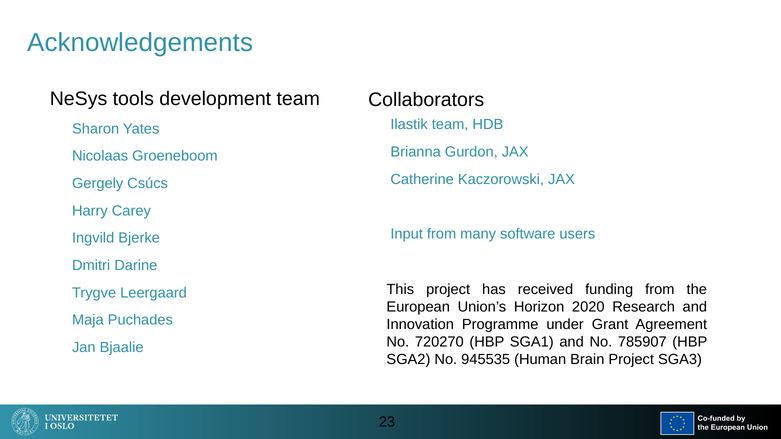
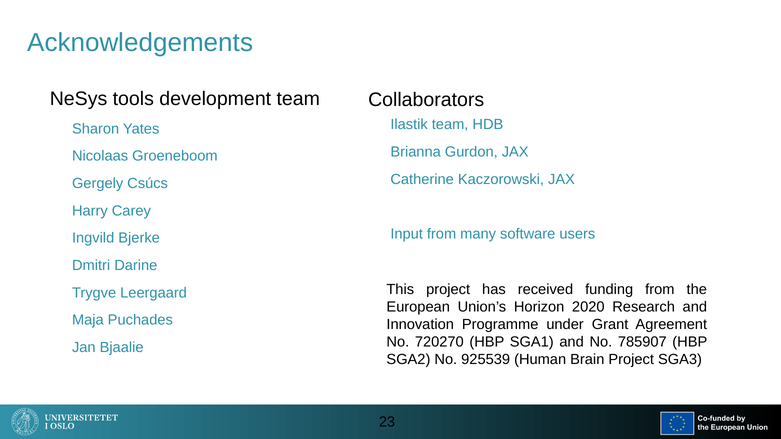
945535: 945535 -> 925539
